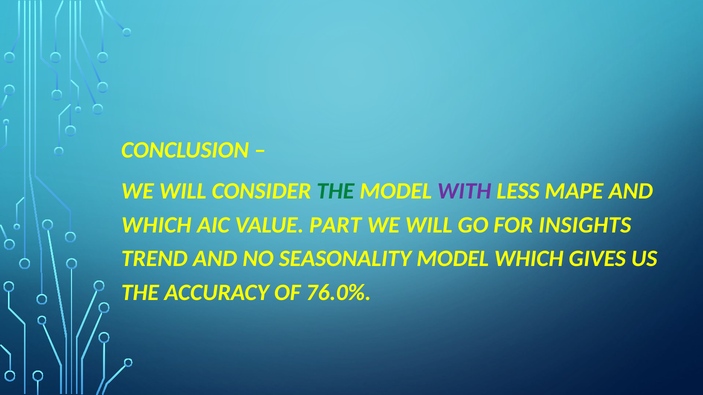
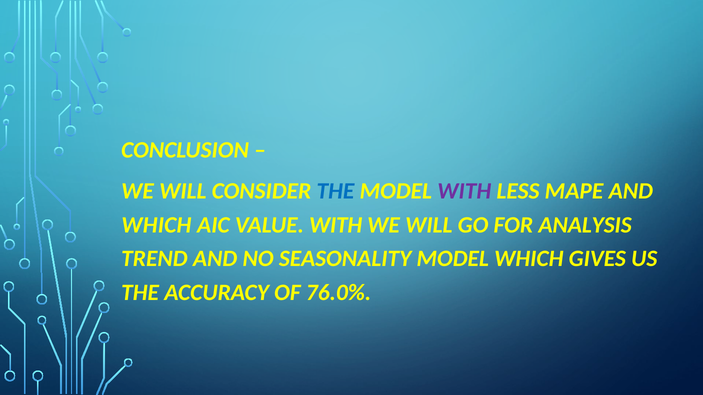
THE at (335, 191) colour: green -> blue
VALUE PART: PART -> WITH
INSIGHTS: INSIGHTS -> ANALYSIS
